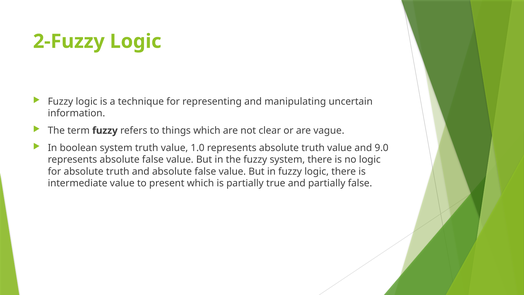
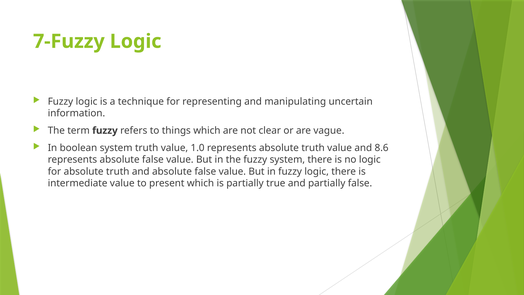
2-Fuzzy: 2-Fuzzy -> 7-Fuzzy
9.0: 9.0 -> 8.6
